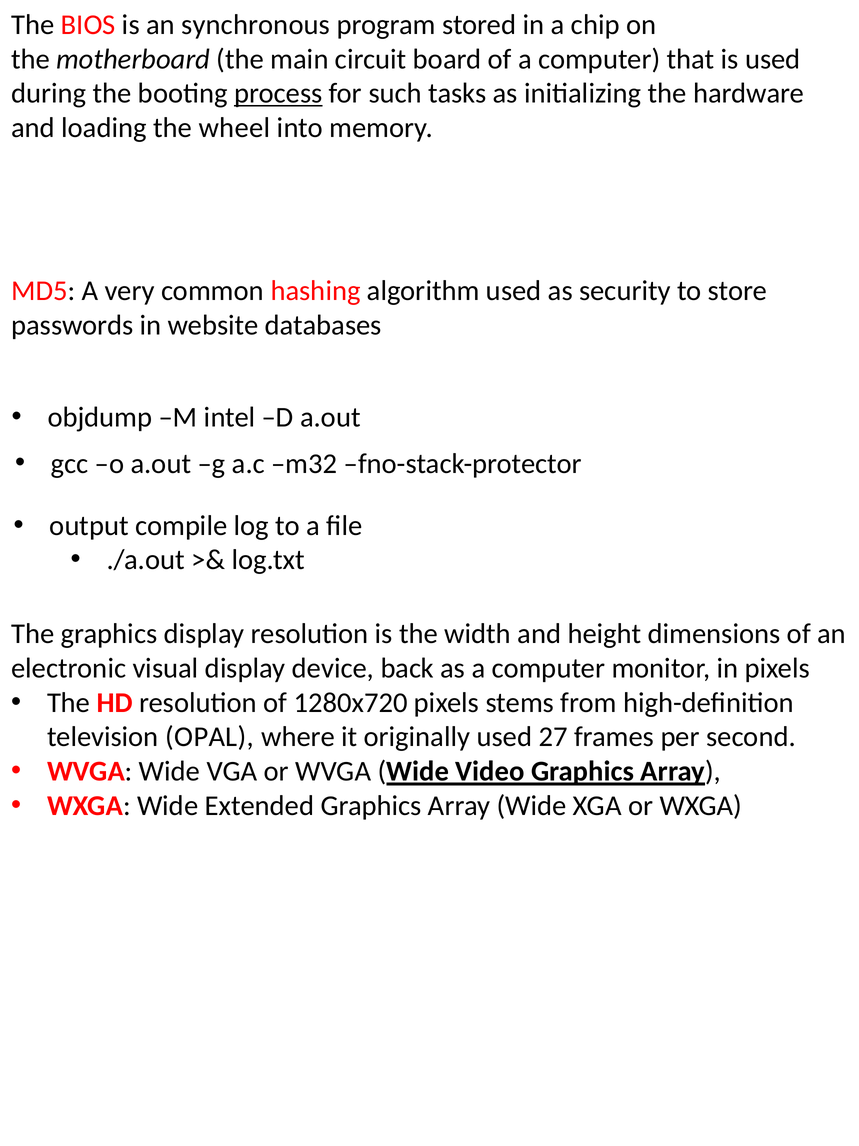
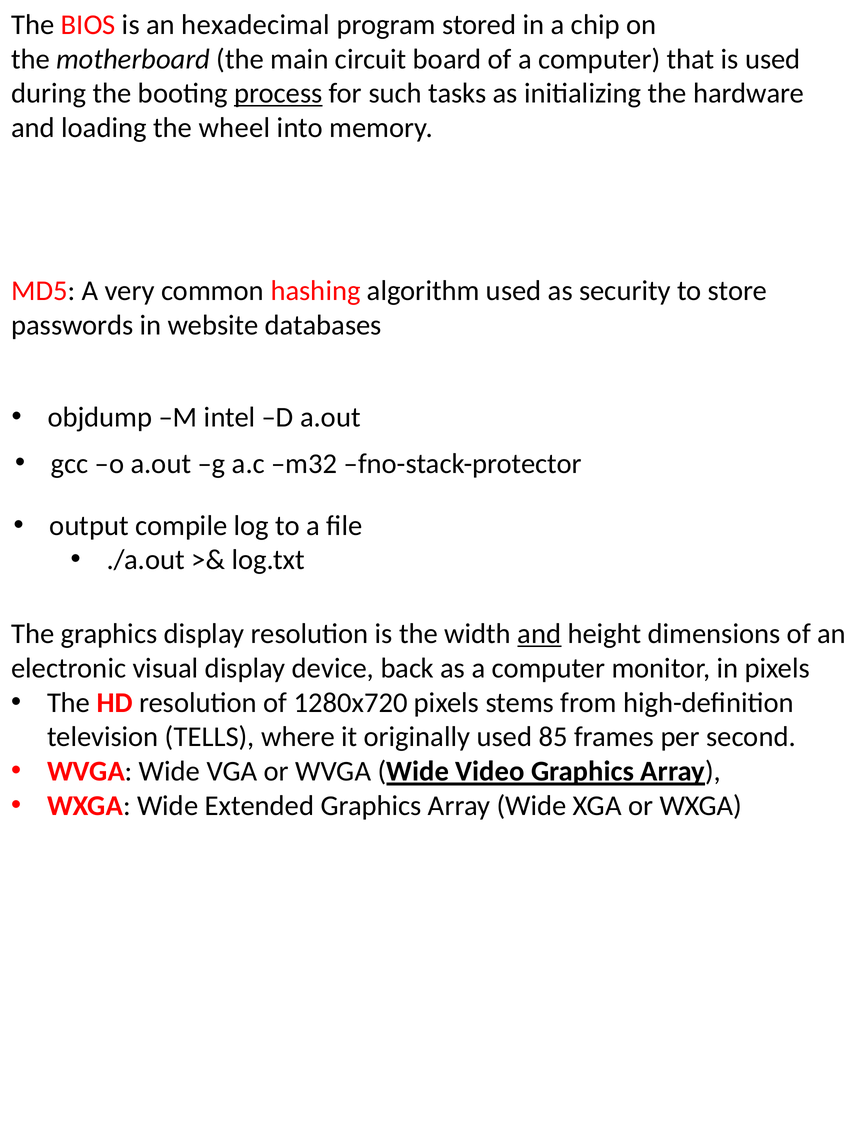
synchronous: synchronous -> hexadecimal
and at (539, 634) underline: none -> present
OPAL: OPAL -> TELLS
27: 27 -> 85
